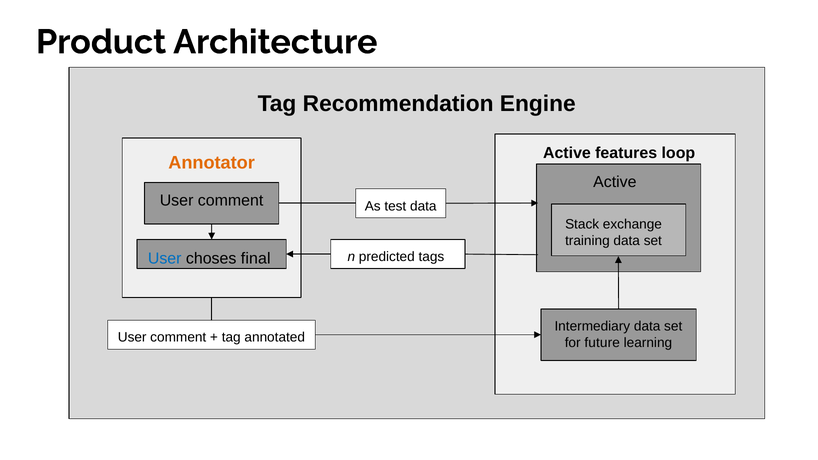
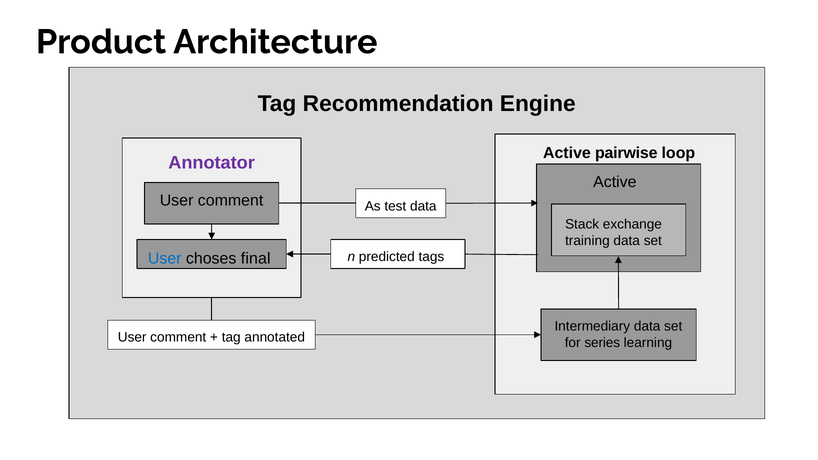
features: features -> pairwise
Annotator colour: orange -> purple
future: future -> series
